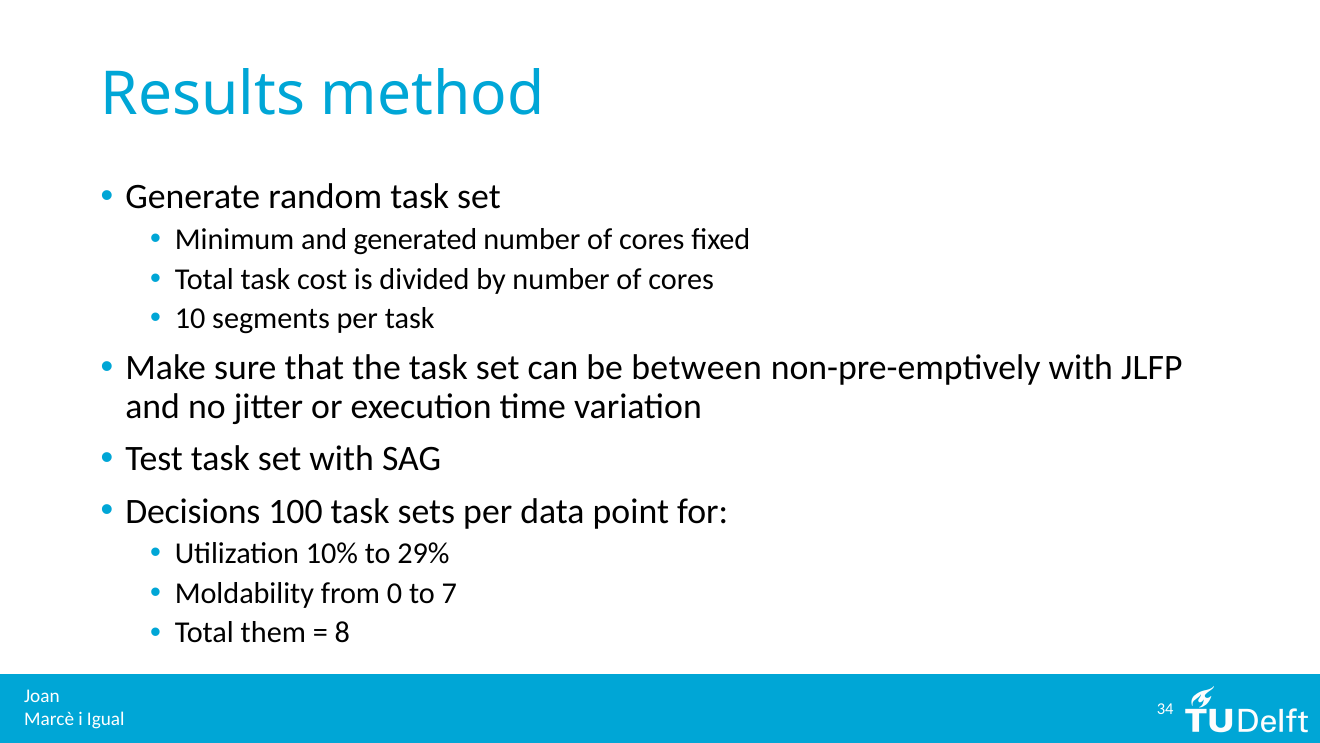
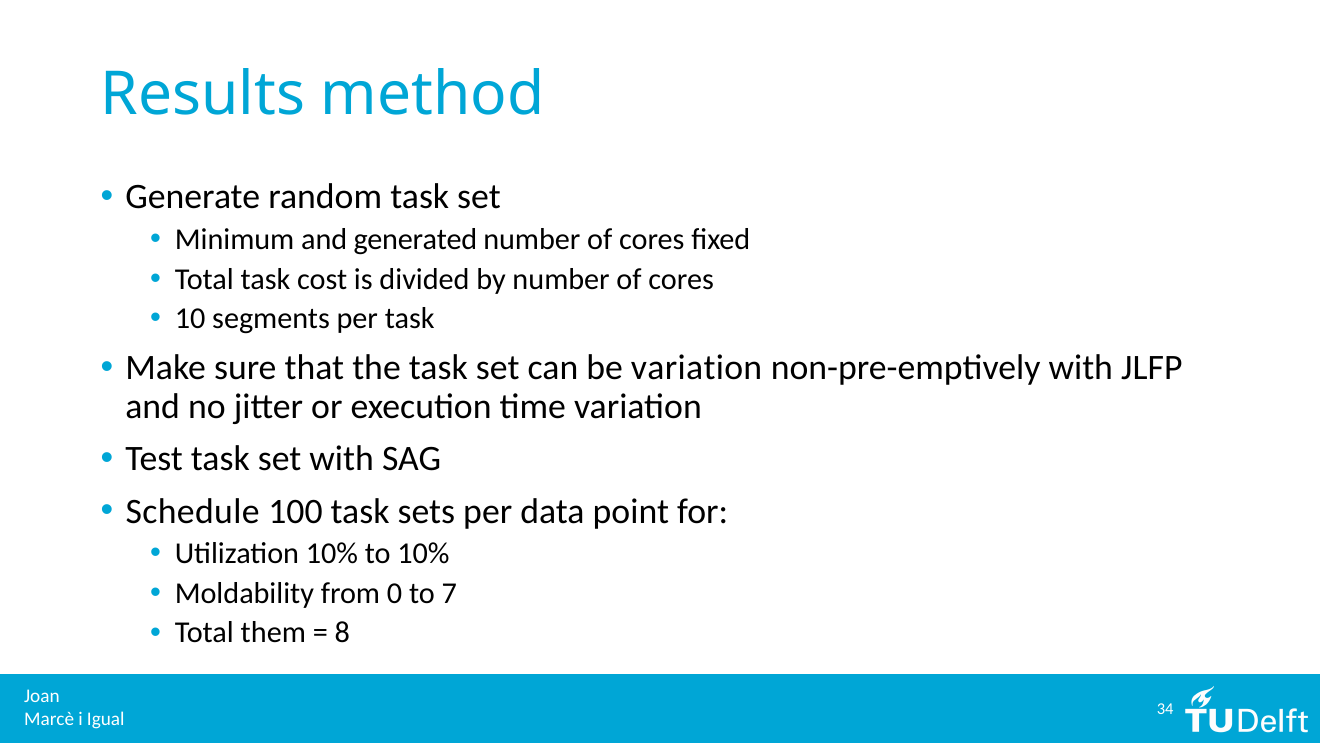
be between: between -> variation
Decisions: Decisions -> Schedule
to 29%: 29% -> 10%
